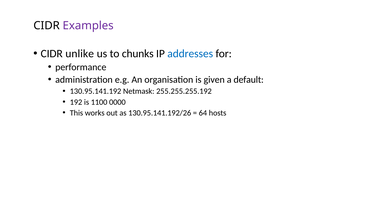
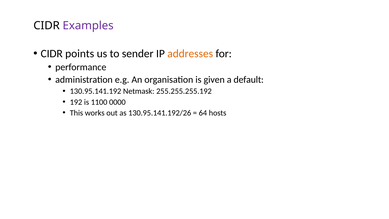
unlike: unlike -> points
chunks: chunks -> sender
addresses colour: blue -> orange
